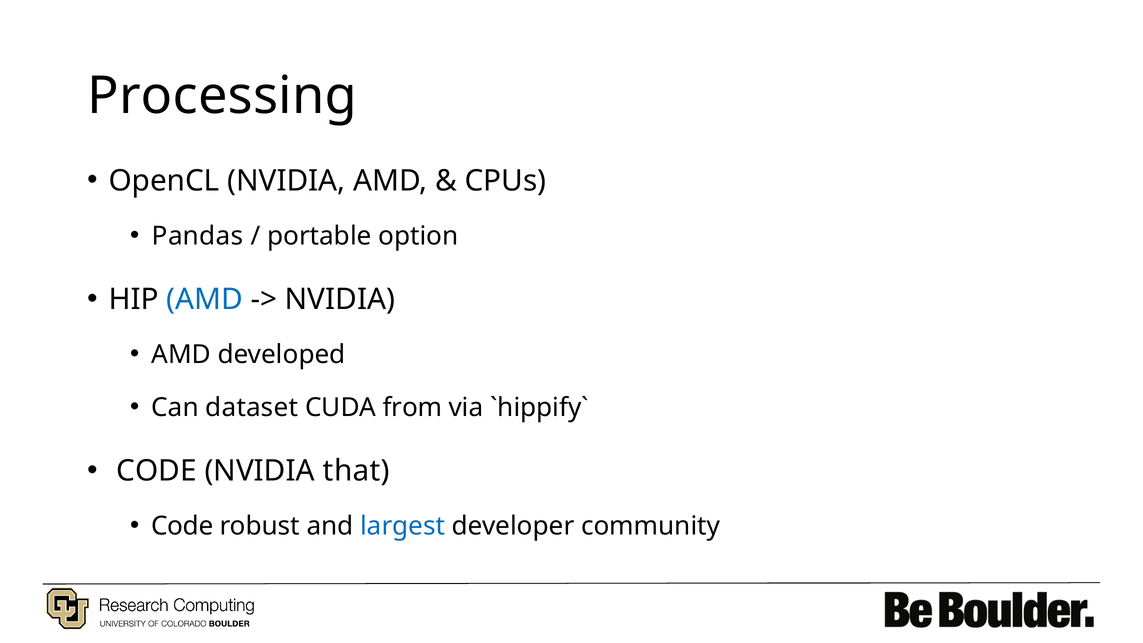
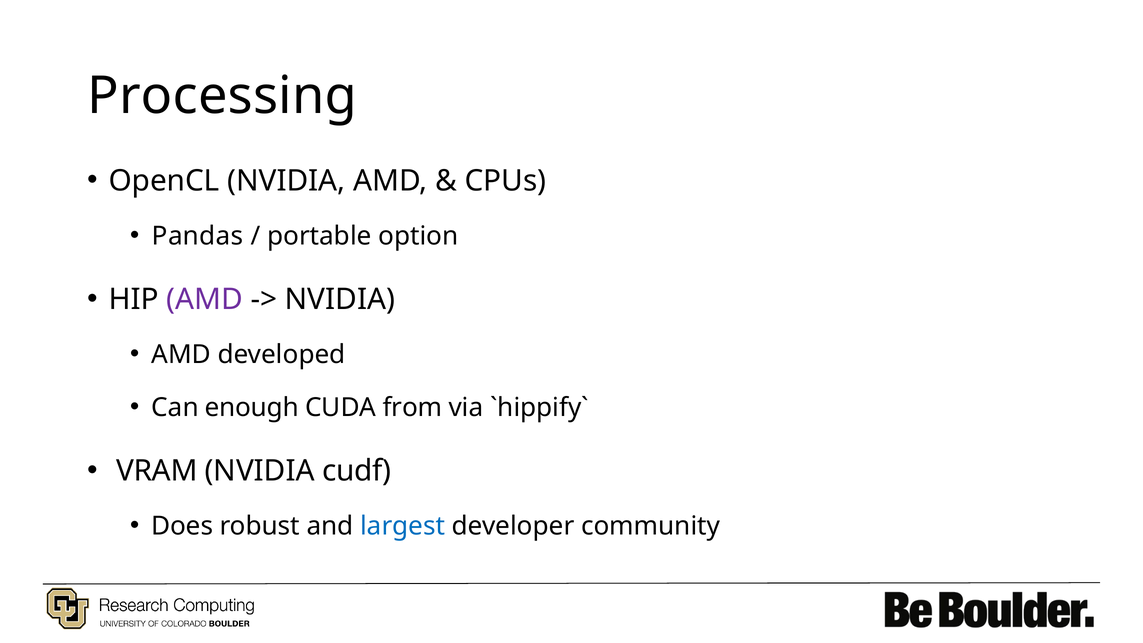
AMD at (205, 299) colour: blue -> purple
dataset: dataset -> enough
CODE at (157, 471): CODE -> VRAM
that: that -> cudf
Code at (182, 526): Code -> Does
